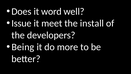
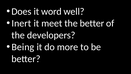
Issue: Issue -> Inert
the install: install -> better
